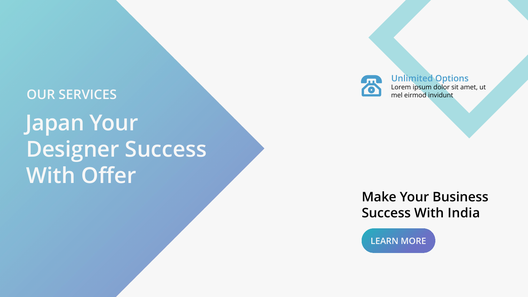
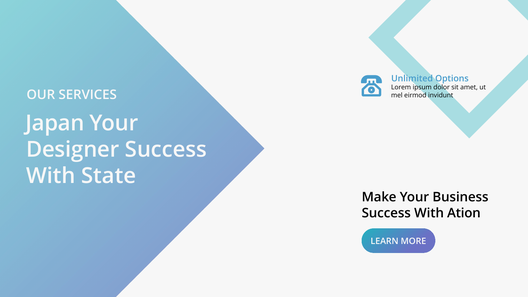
Offer: Offer -> State
India: India -> Ation
